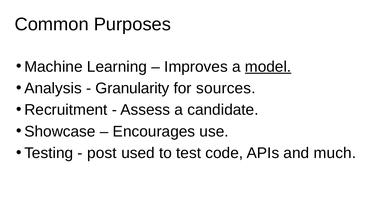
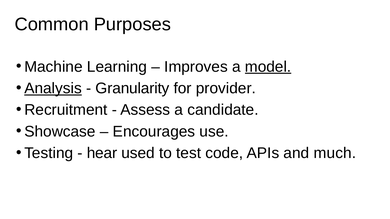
Analysis underline: none -> present
sources: sources -> provider
post: post -> hear
